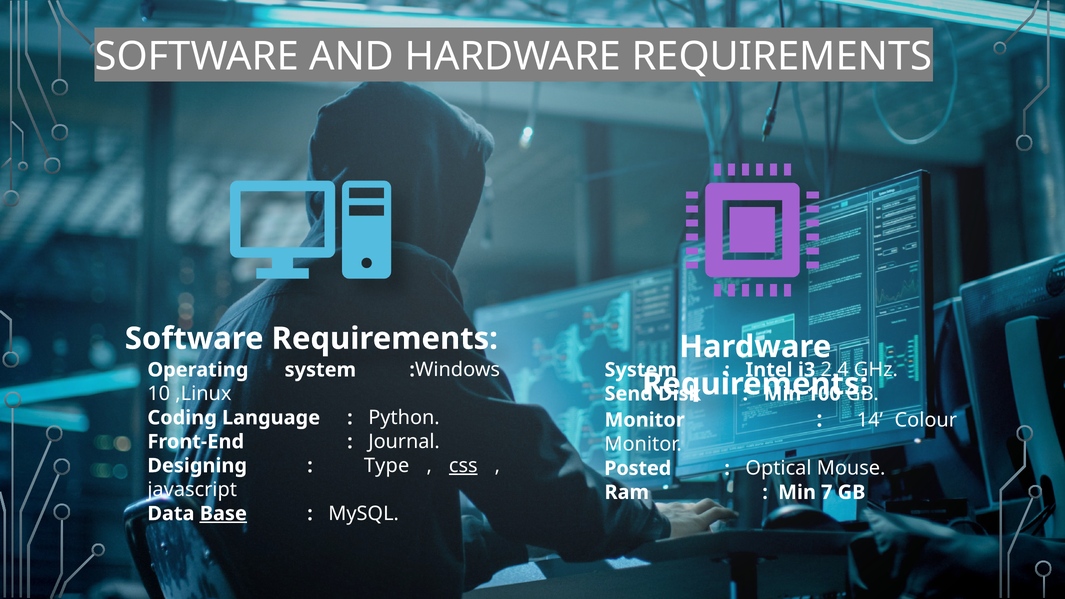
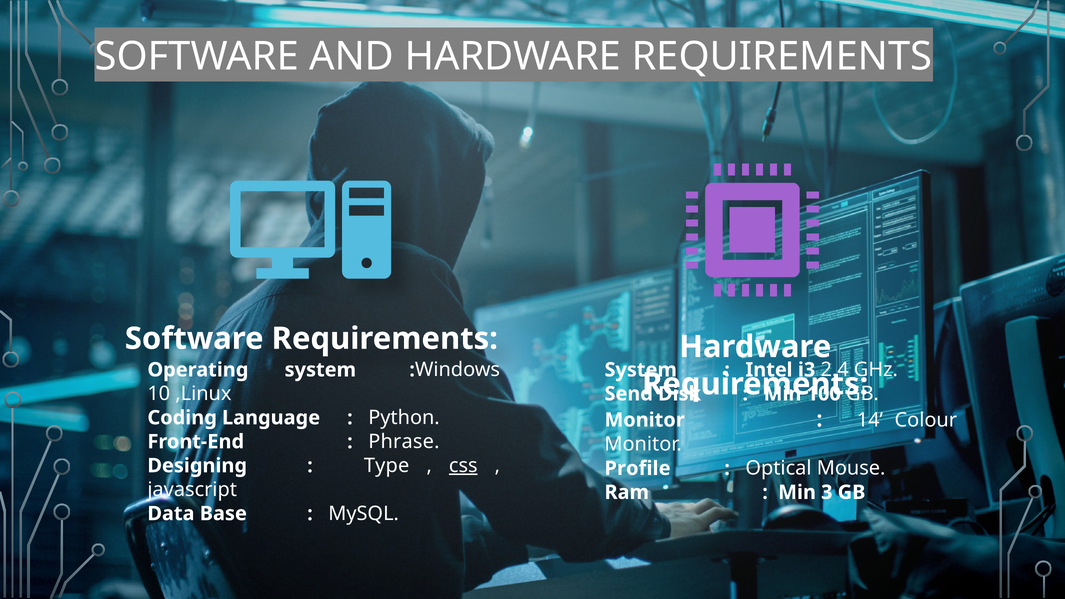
Journal: Journal -> Phrase
Posted: Posted -> Profile
7: 7 -> 3
Base underline: present -> none
